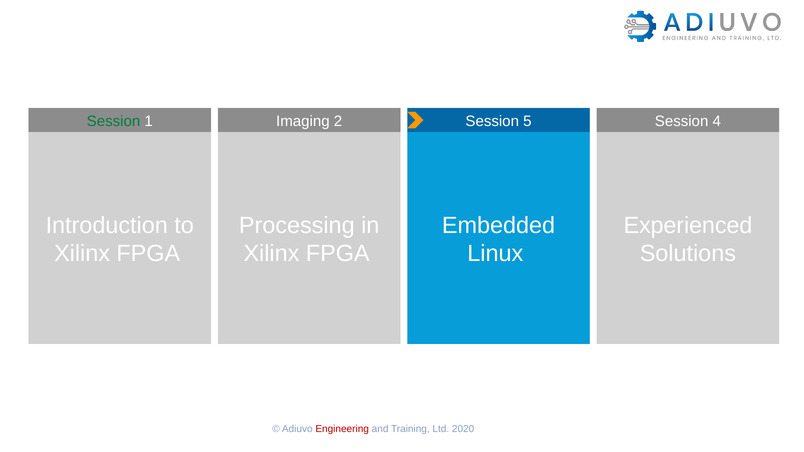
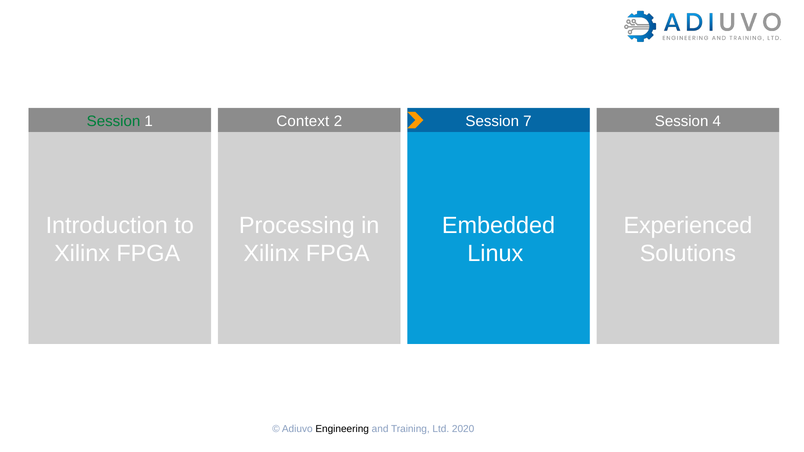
Imaging: Imaging -> Context
5: 5 -> 7
Engineering colour: red -> black
